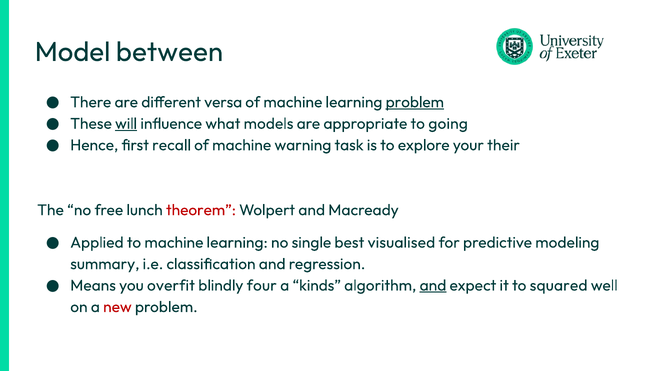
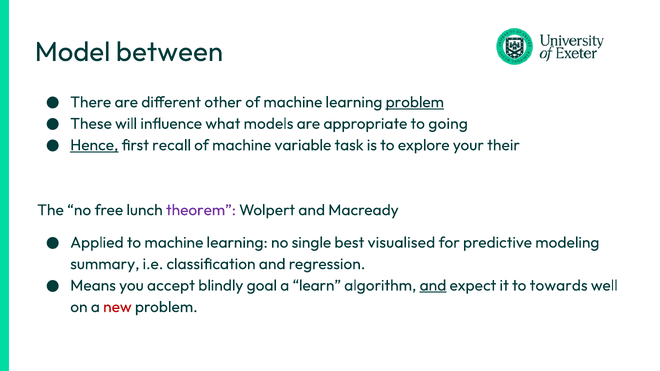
versa: versa -> other
will underline: present -> none
Hence underline: none -> present
warning: warning -> variable
theorem colour: red -> purple
overfit: overfit -> accept
four: four -> goal
kinds: kinds -> learn
squared: squared -> towards
